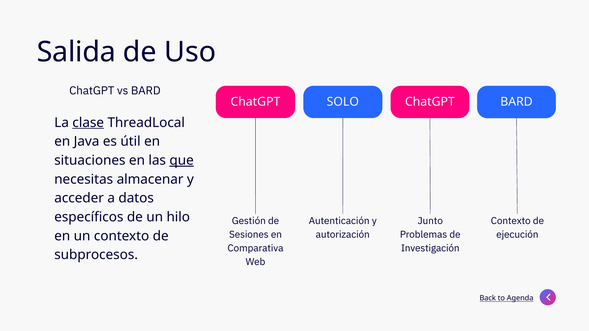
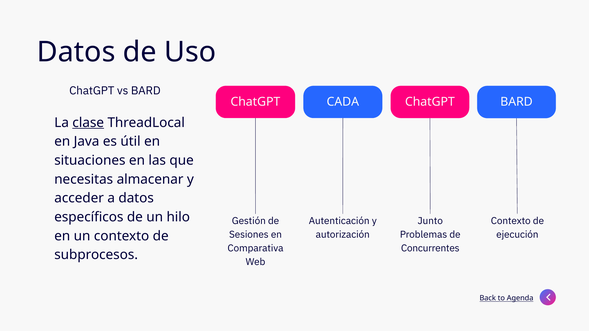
Salida at (76, 52): Salida -> Datos
SOLO: SOLO -> CADA
que underline: present -> none
Investigación: Investigación -> Concurrentes
